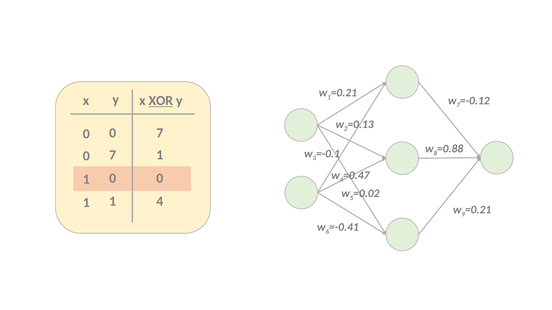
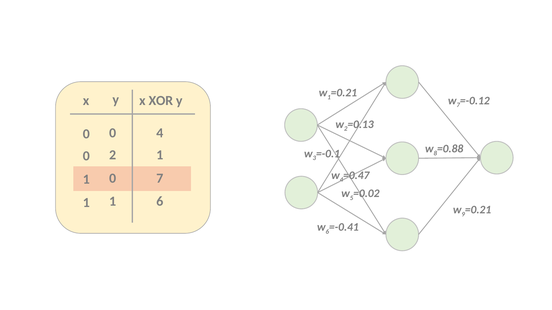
XOR underline: present -> none
0 0 7: 7 -> 4
7 at (113, 155): 7 -> 2
1 0 0: 0 -> 7
1 4: 4 -> 6
